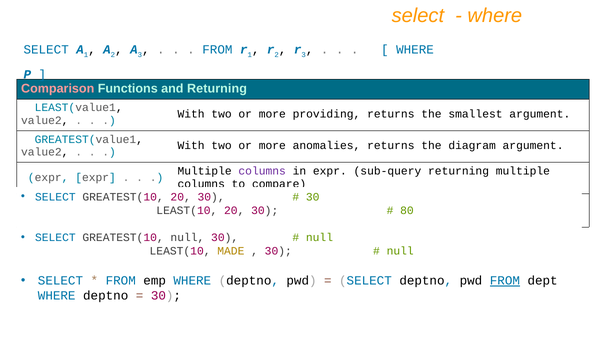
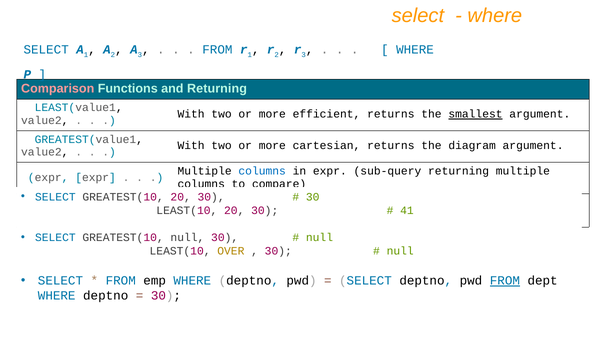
providing: providing -> efficient
smallest underline: none -> present
anomalies: anomalies -> cartesian
columns at (262, 171) colour: purple -> blue
80: 80 -> 41
MADE: MADE -> OVER
